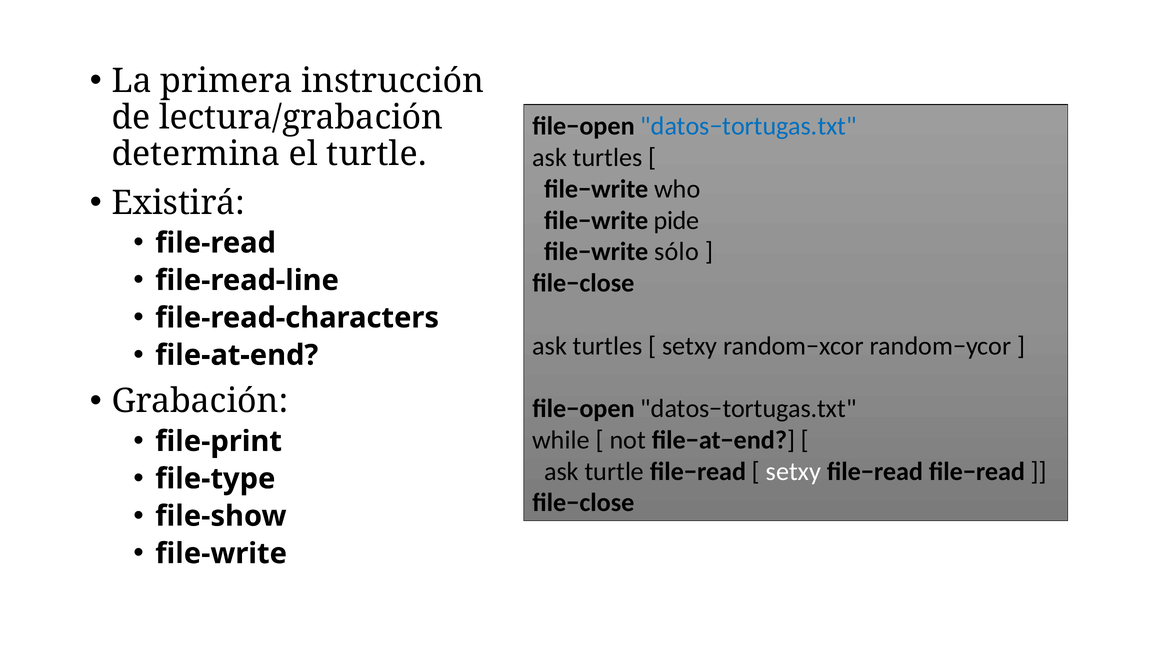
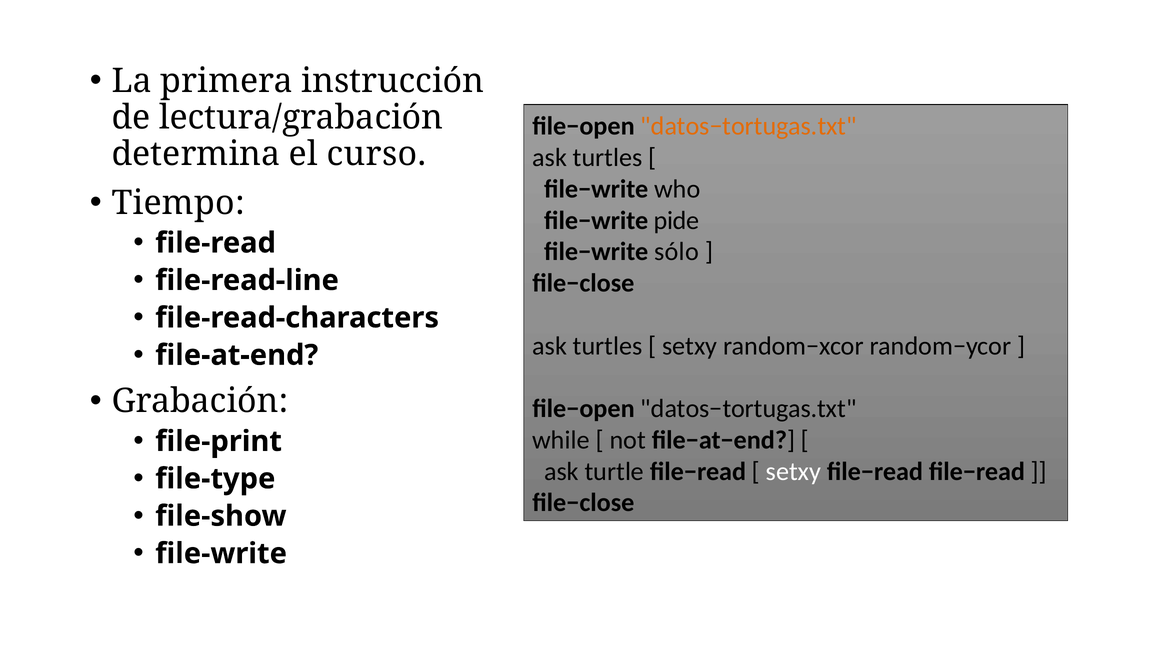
datos−tortugas.txt at (749, 126) colour: blue -> orange
el turtle: turtle -> curso
Existirá: Existirá -> Tiempo
